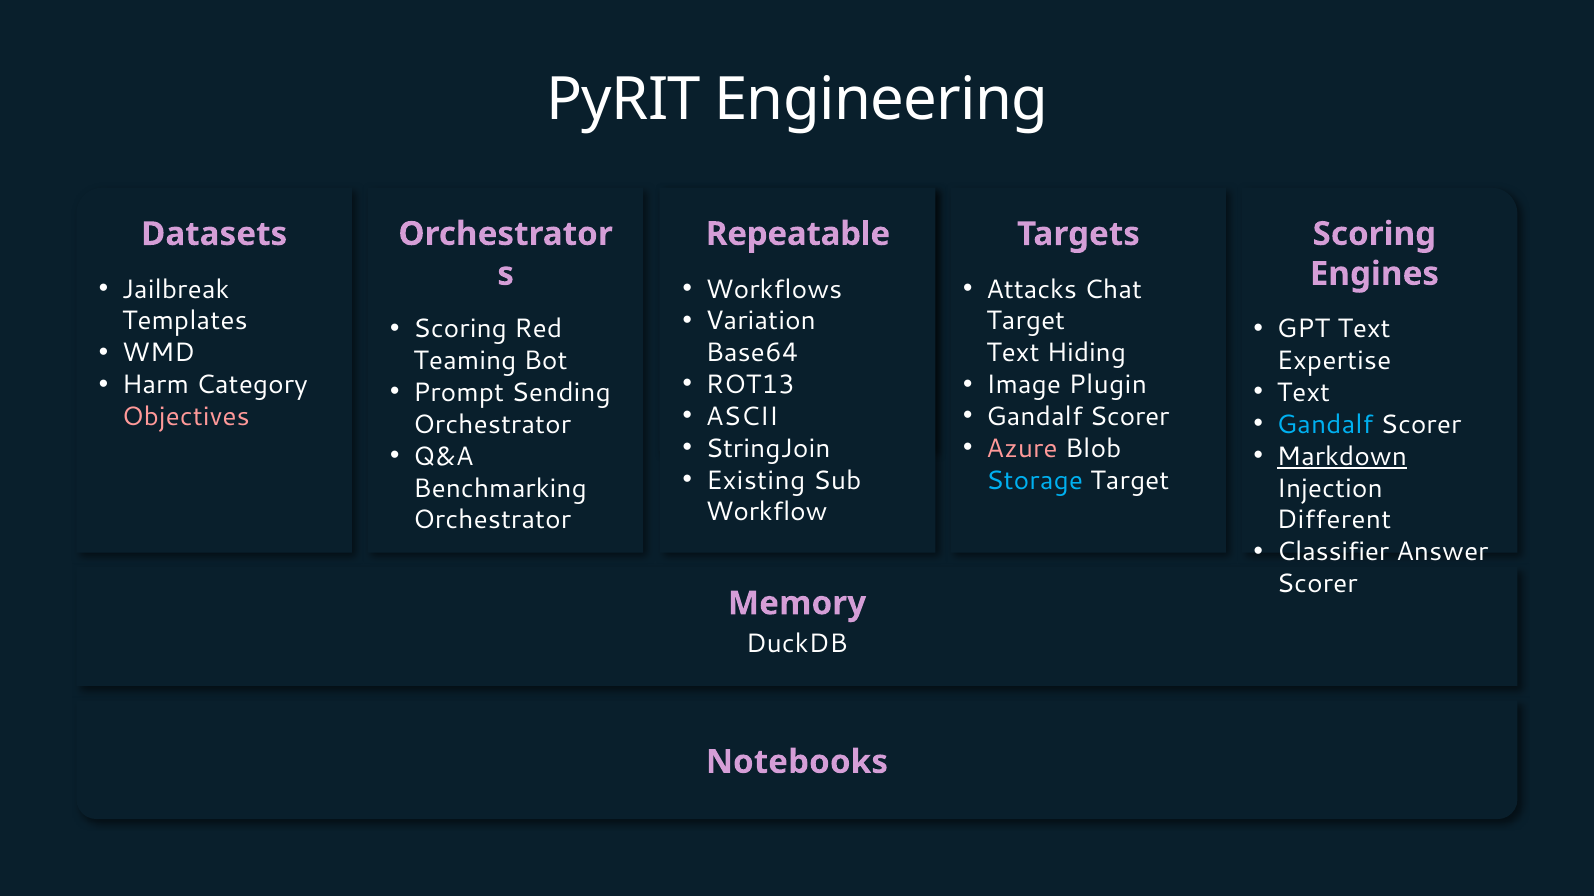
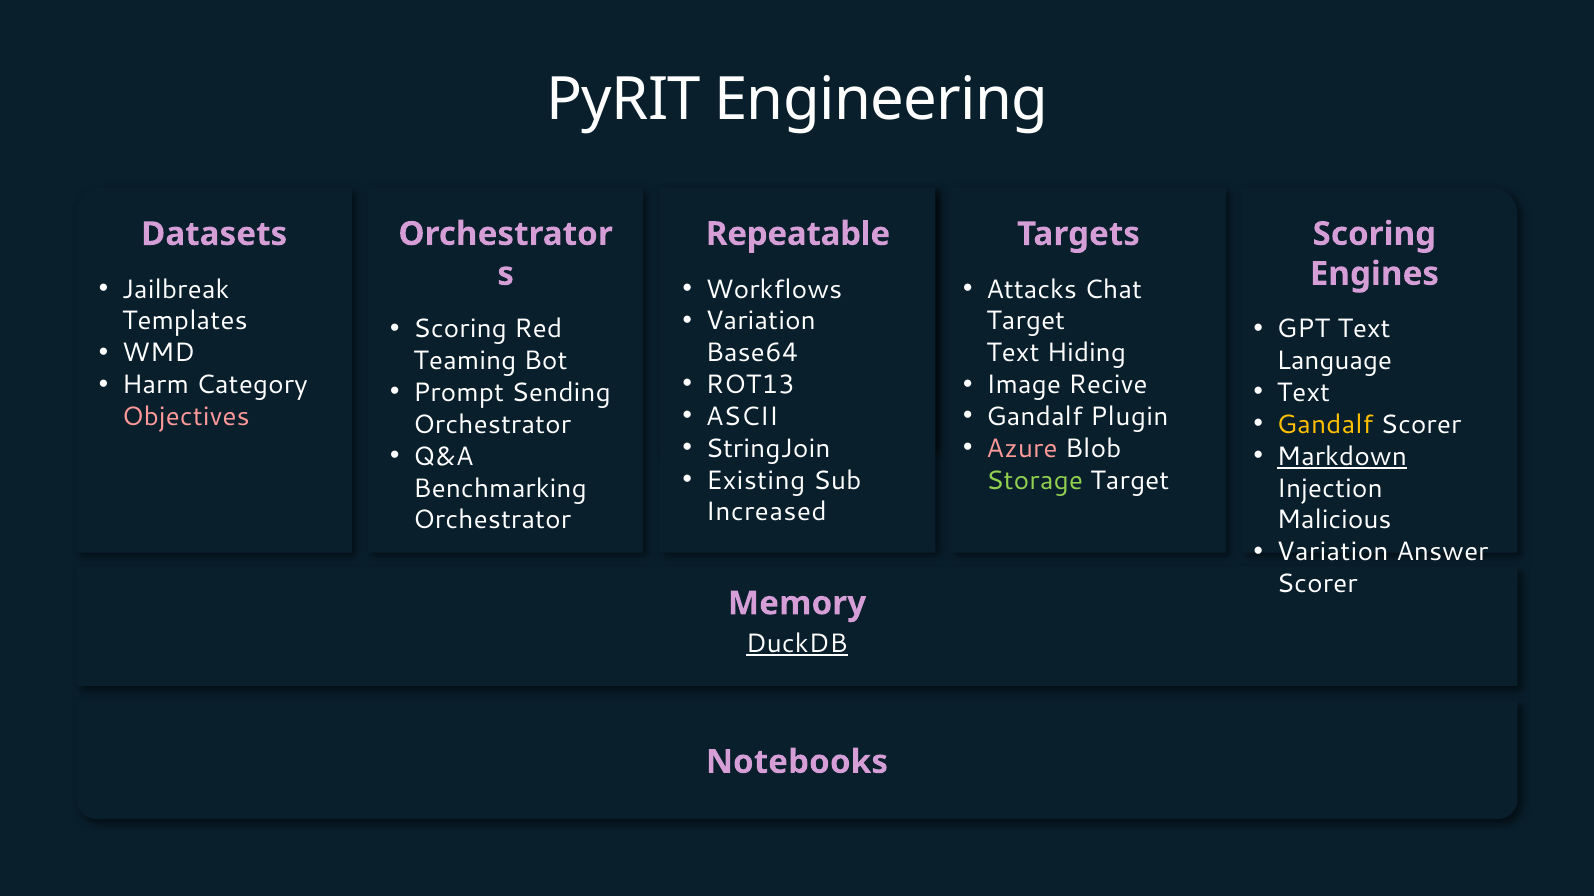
Expertise: Expertise -> Language
Plugin: Plugin -> Recive
Scorer at (1130, 417): Scorer -> Plugin
Gandalf at (1325, 425) colour: light blue -> yellow
Storage colour: light blue -> light green
Workflow: Workflow -> Increased
Different: Different -> Malicious
Classifier at (1333, 552): Classifier -> Variation
DuckDB underline: none -> present
